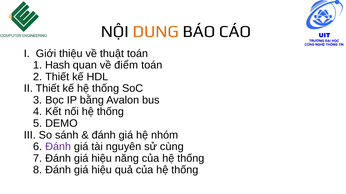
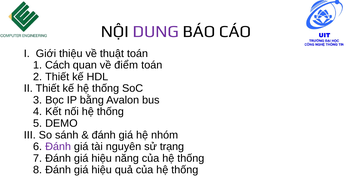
DUNG colour: orange -> purple
Hash: Hash -> Cách
cùng: cùng -> trạng
